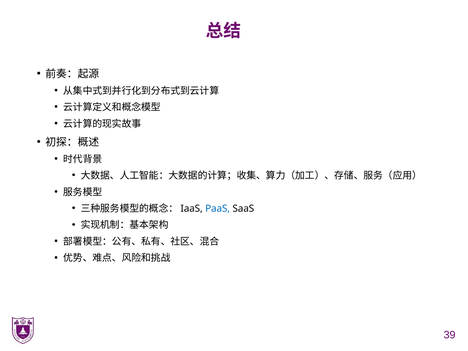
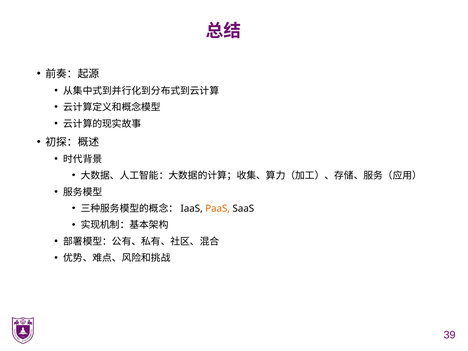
PaaS colour: blue -> orange
